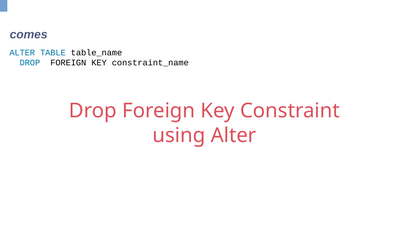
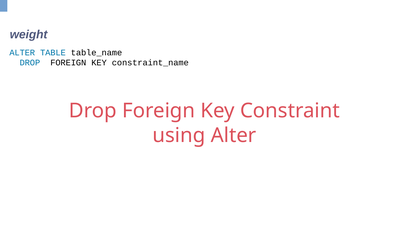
comes: comes -> weight
